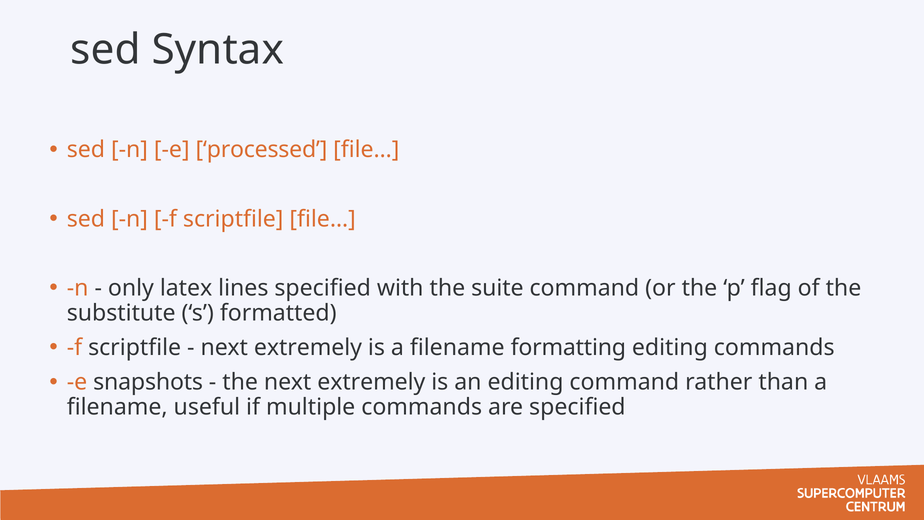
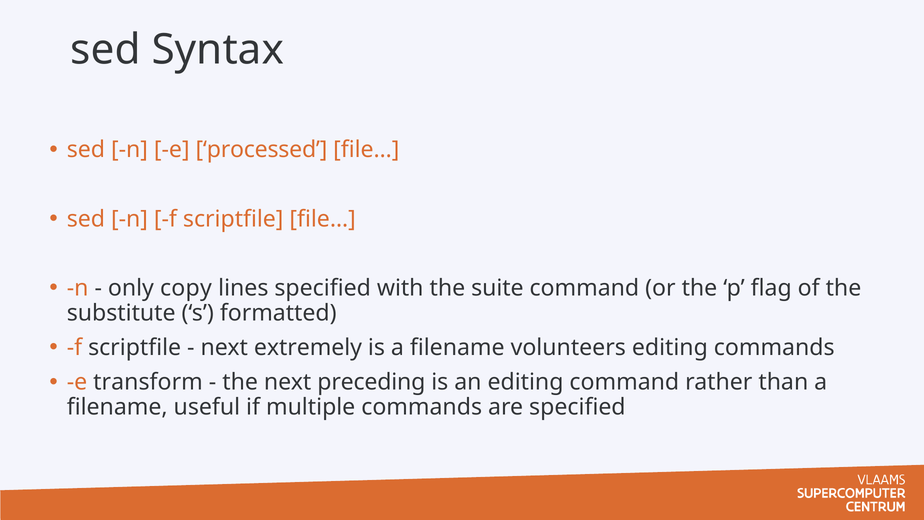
latex: latex -> copy
formatting: formatting -> volunteers
snapshots: snapshots -> transform
the next extremely: extremely -> preceding
